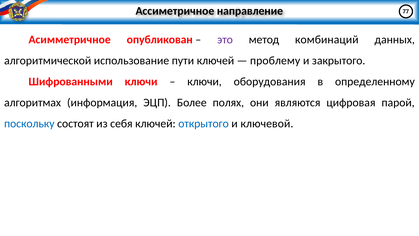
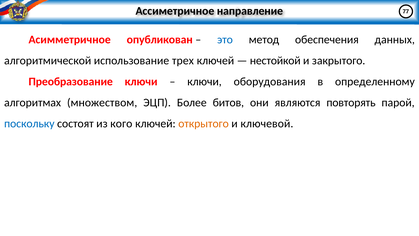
это colour: purple -> blue
комбинаций: комбинаций -> обеспечения
пути: пути -> трех
проблему: проблему -> нестойкой
Шифрованными: Шифрованными -> Преобразование
информация: информация -> множеством
полях: полях -> битов
цифровая: цифровая -> повторять
себя: себя -> кого
открытого colour: blue -> orange
